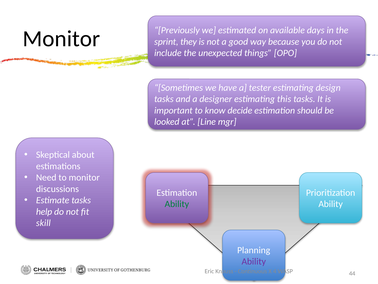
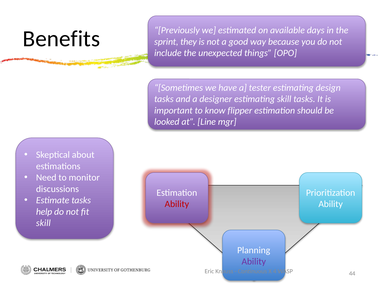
Monitor at (61, 39): Monitor -> Benefits
estimating this: this -> skill
decide: decide -> flipper
Ability at (177, 204) colour: green -> red
